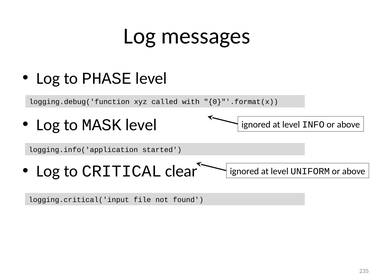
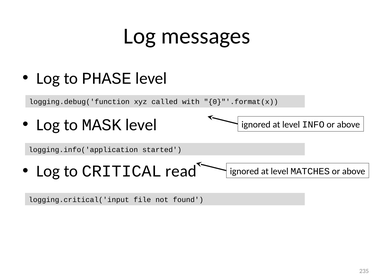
clear: clear -> read
UNIFORM: UNIFORM -> MATCHES
